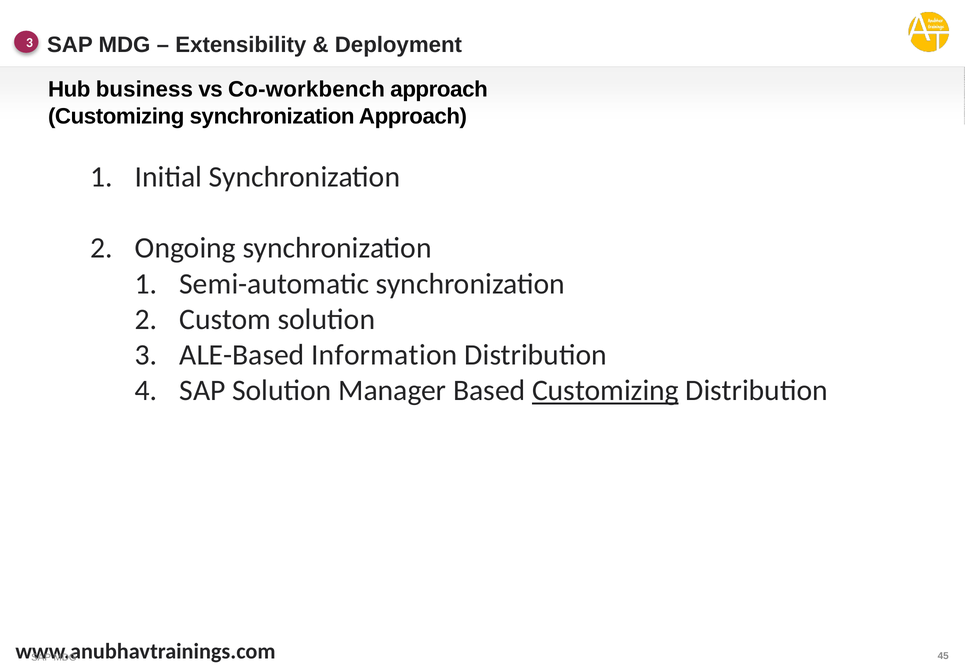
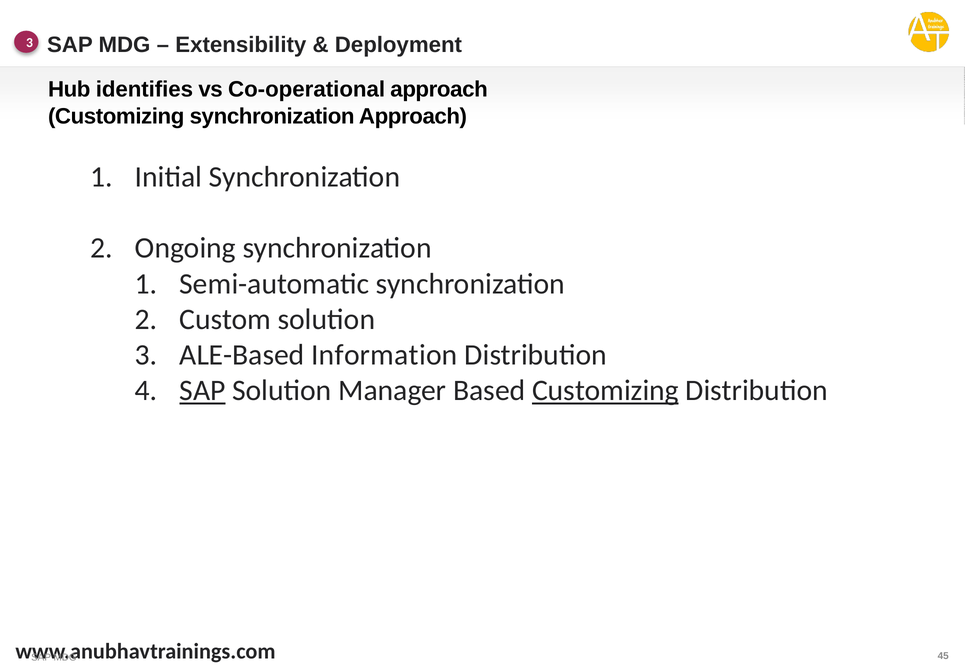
business: business -> identifies
Co-workbench: Co-workbench -> Co-operational
SAP at (202, 391) underline: none -> present
